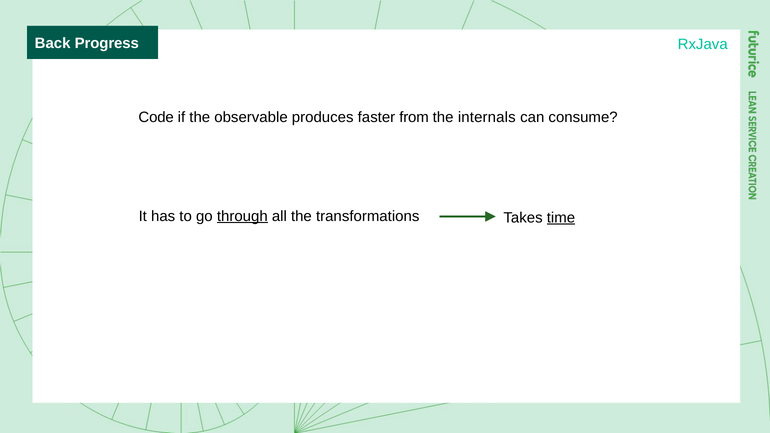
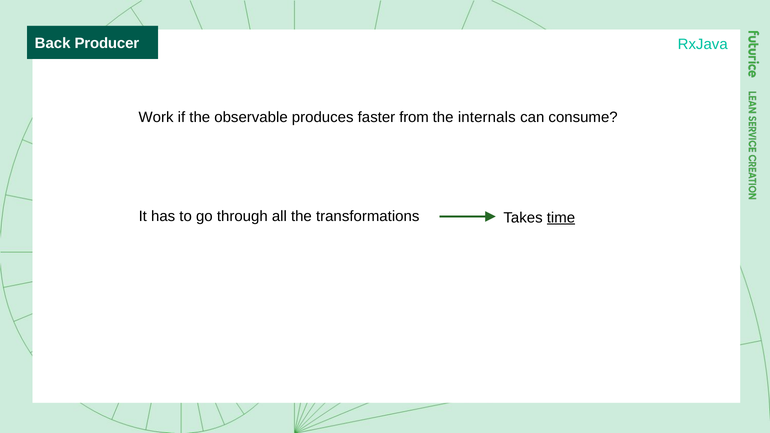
Progress: Progress -> Producer
Code: Code -> Work
through underline: present -> none
